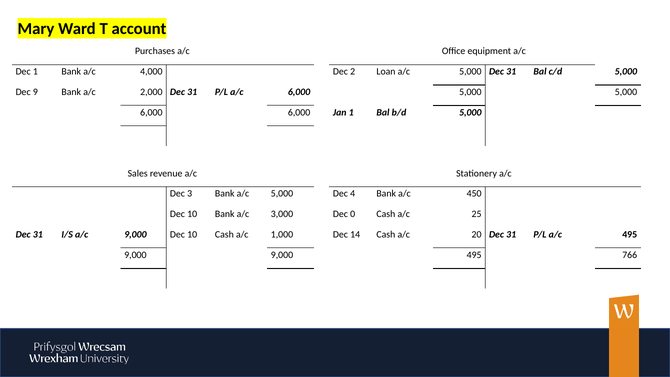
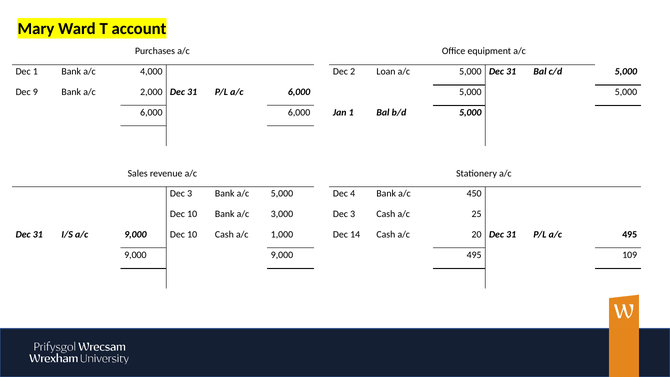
3,000 Dec 0: 0 -> 3
766: 766 -> 109
